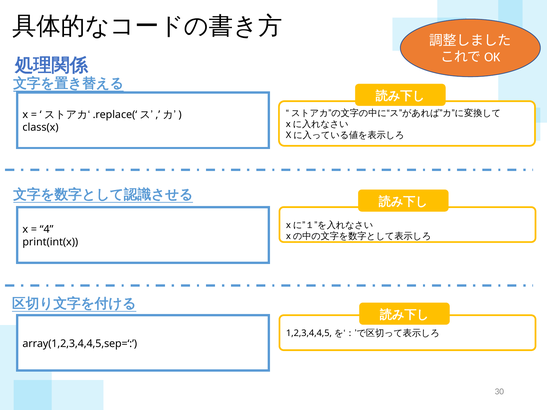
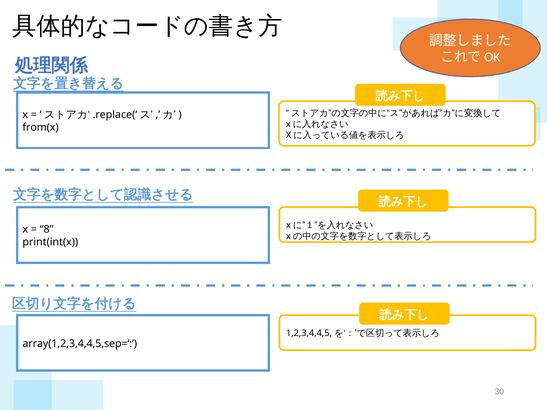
class(x: class(x -> from(x
4: 4 -> 8
